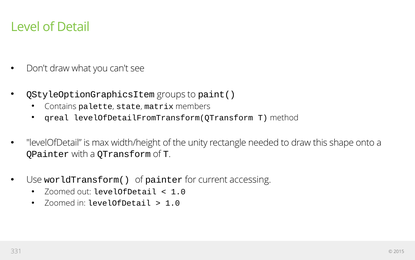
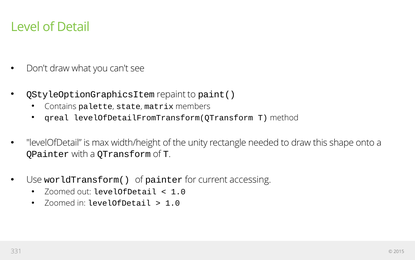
groups: groups -> repaint
